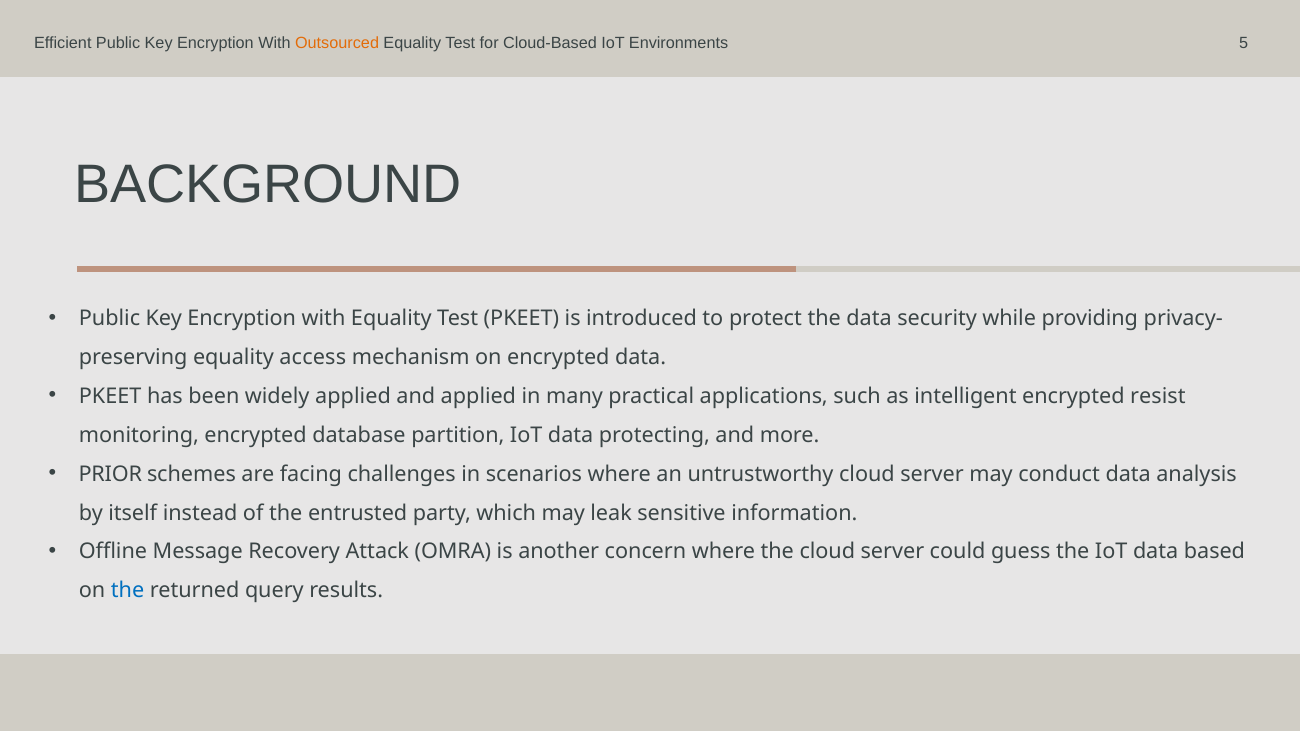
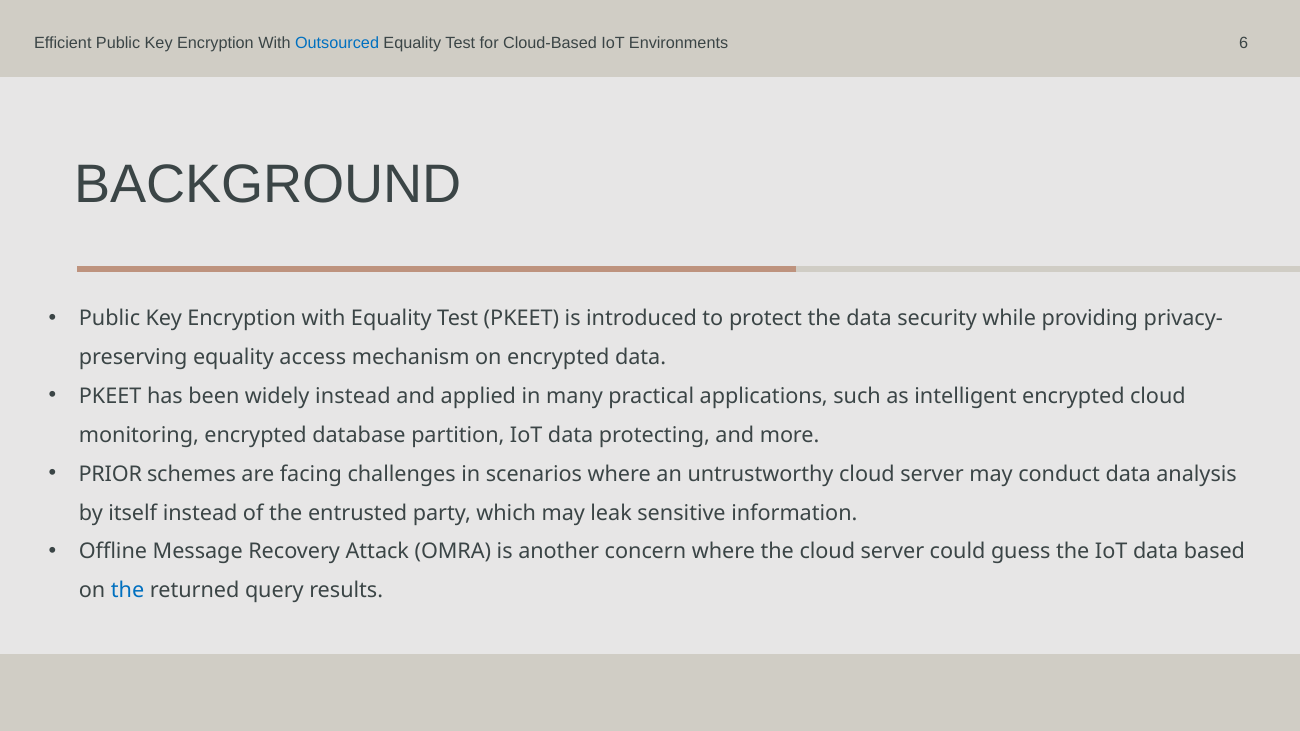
Outsourced colour: orange -> blue
5: 5 -> 6
widely applied: applied -> instead
encrypted resist: resist -> cloud
